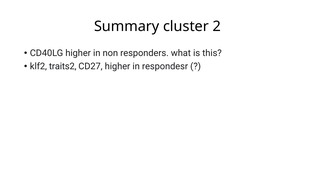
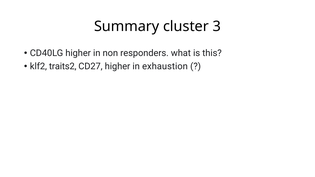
2: 2 -> 3
respondesr: respondesr -> exhaustion
